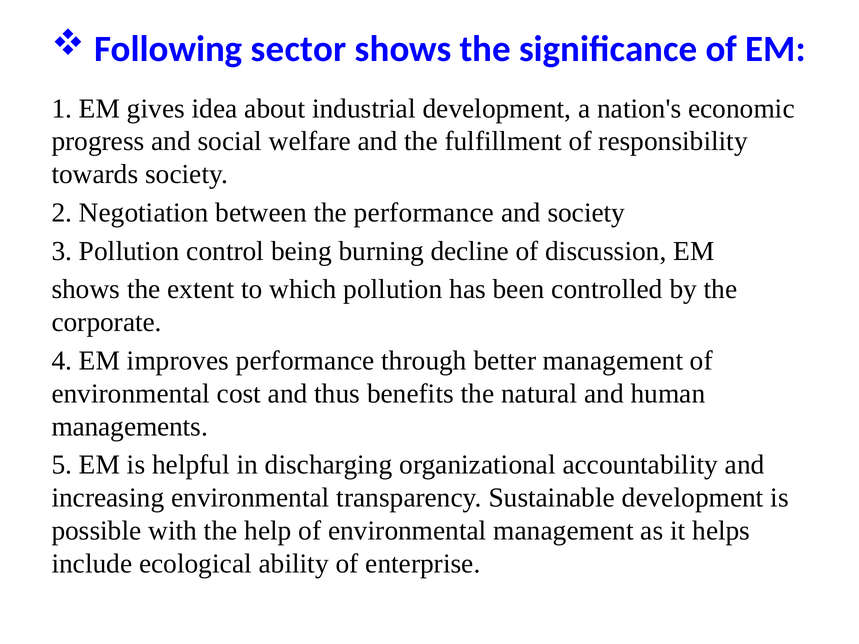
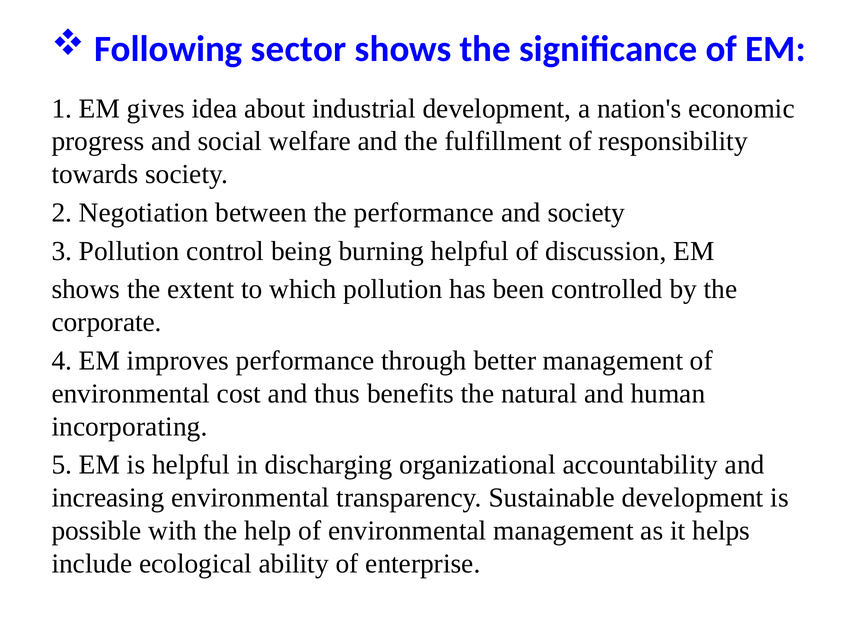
burning decline: decline -> helpful
managements: managements -> incorporating
